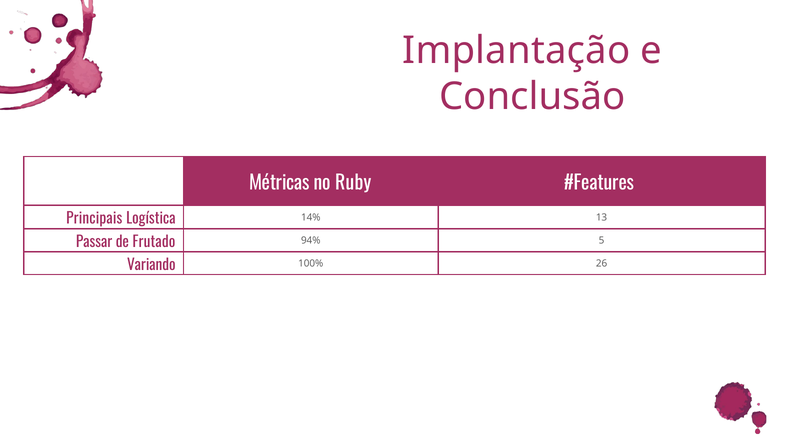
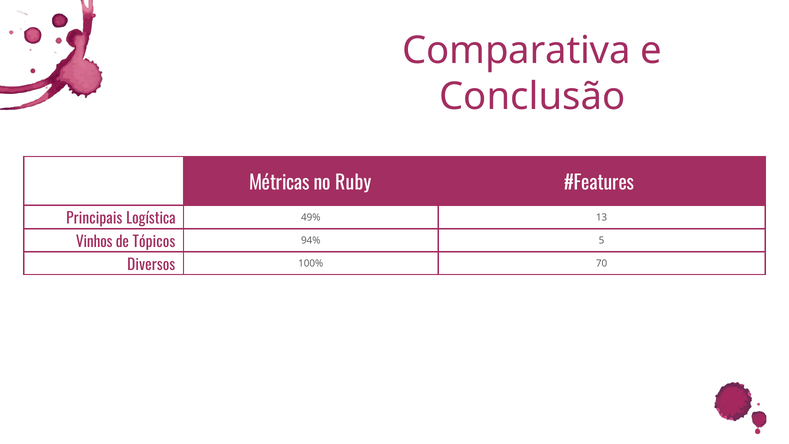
Implantação: Implantação -> Comparativa
14%: 14% -> 49%
Passar: Passar -> Vinhos
Frutado: Frutado -> Tópicos
Variando: Variando -> Diversos
26: 26 -> 70
